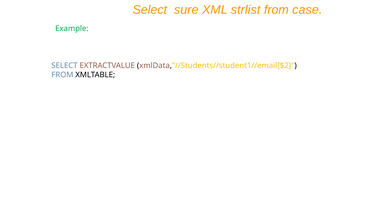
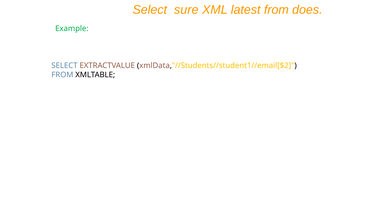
strlist: strlist -> latest
case: case -> does
